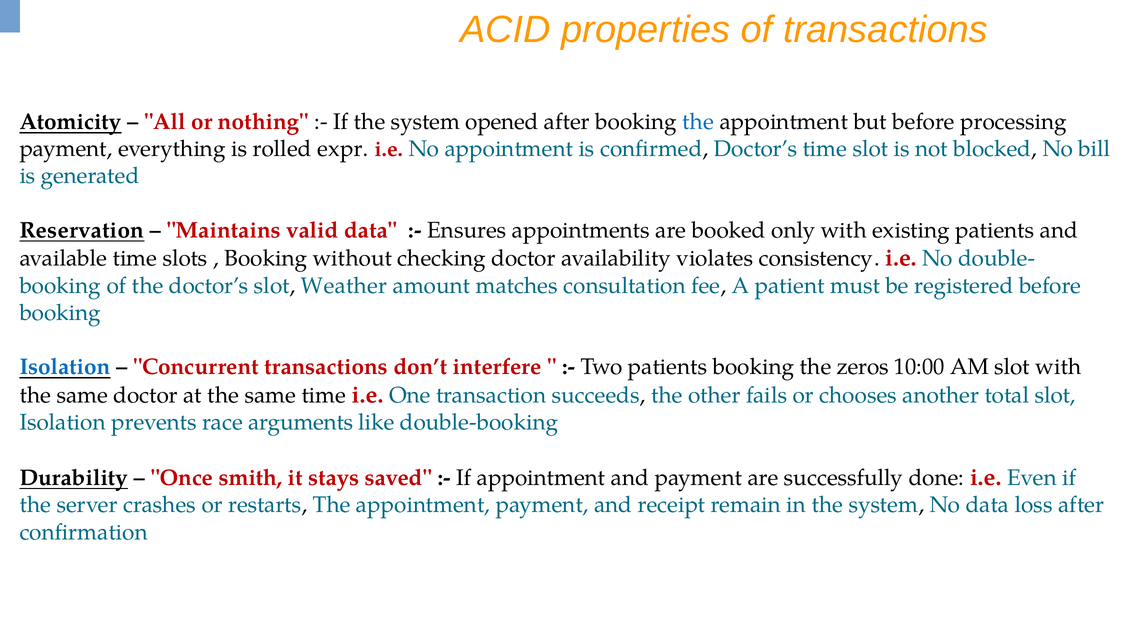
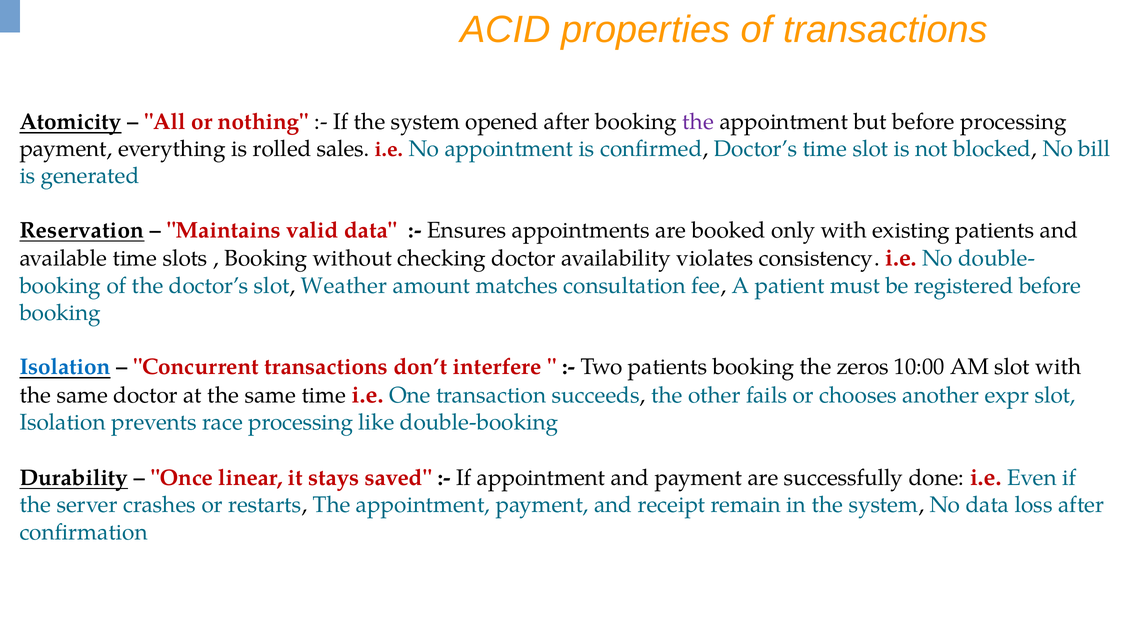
the at (698, 122) colour: blue -> purple
expr: expr -> sales
total: total -> expr
race arguments: arguments -> processing
smith: smith -> linear
